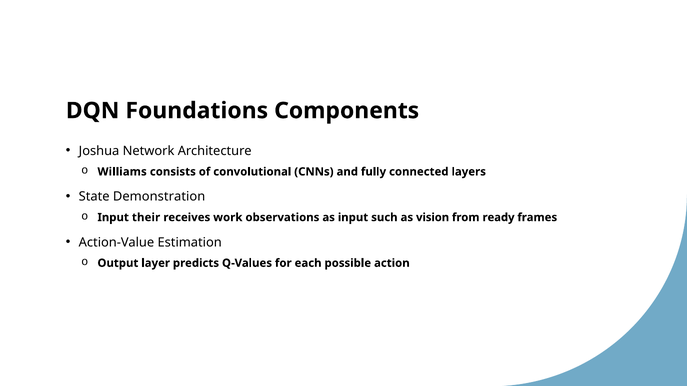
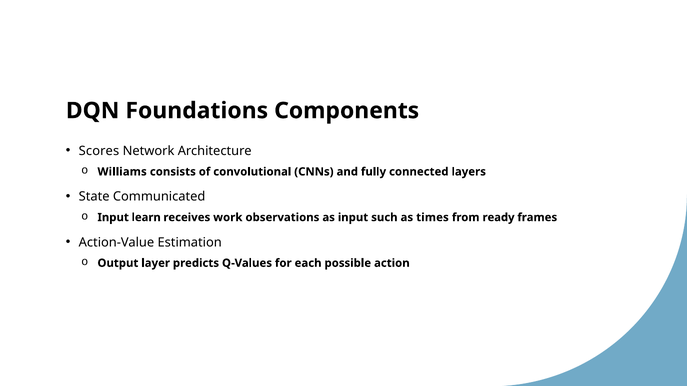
Joshua: Joshua -> Scores
Demonstration: Demonstration -> Communicated
their: their -> learn
vision: vision -> times
